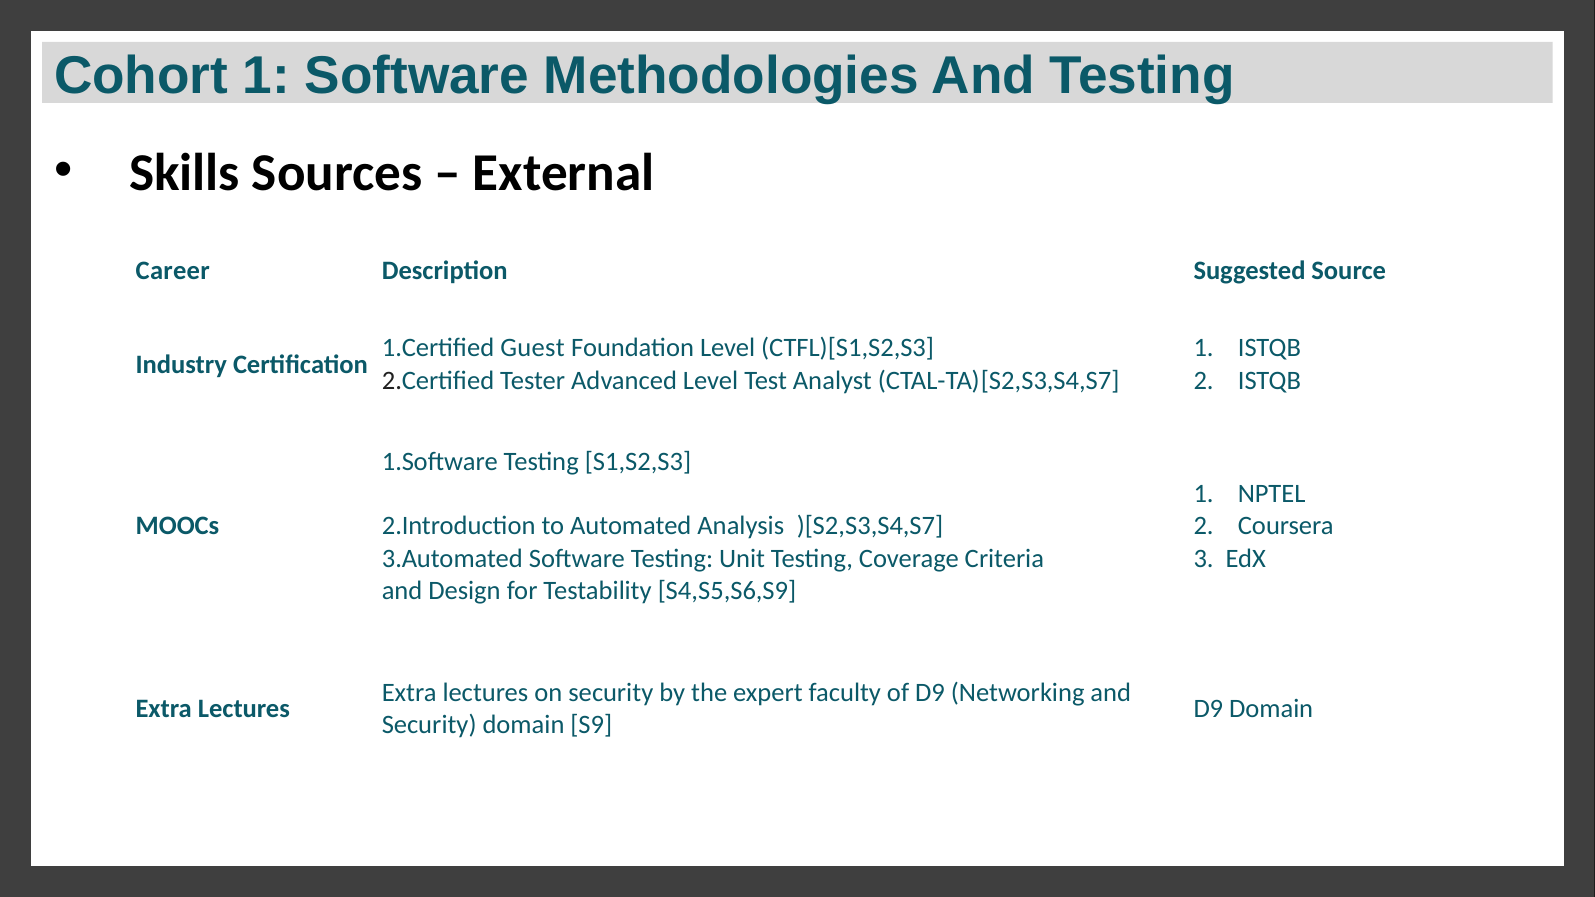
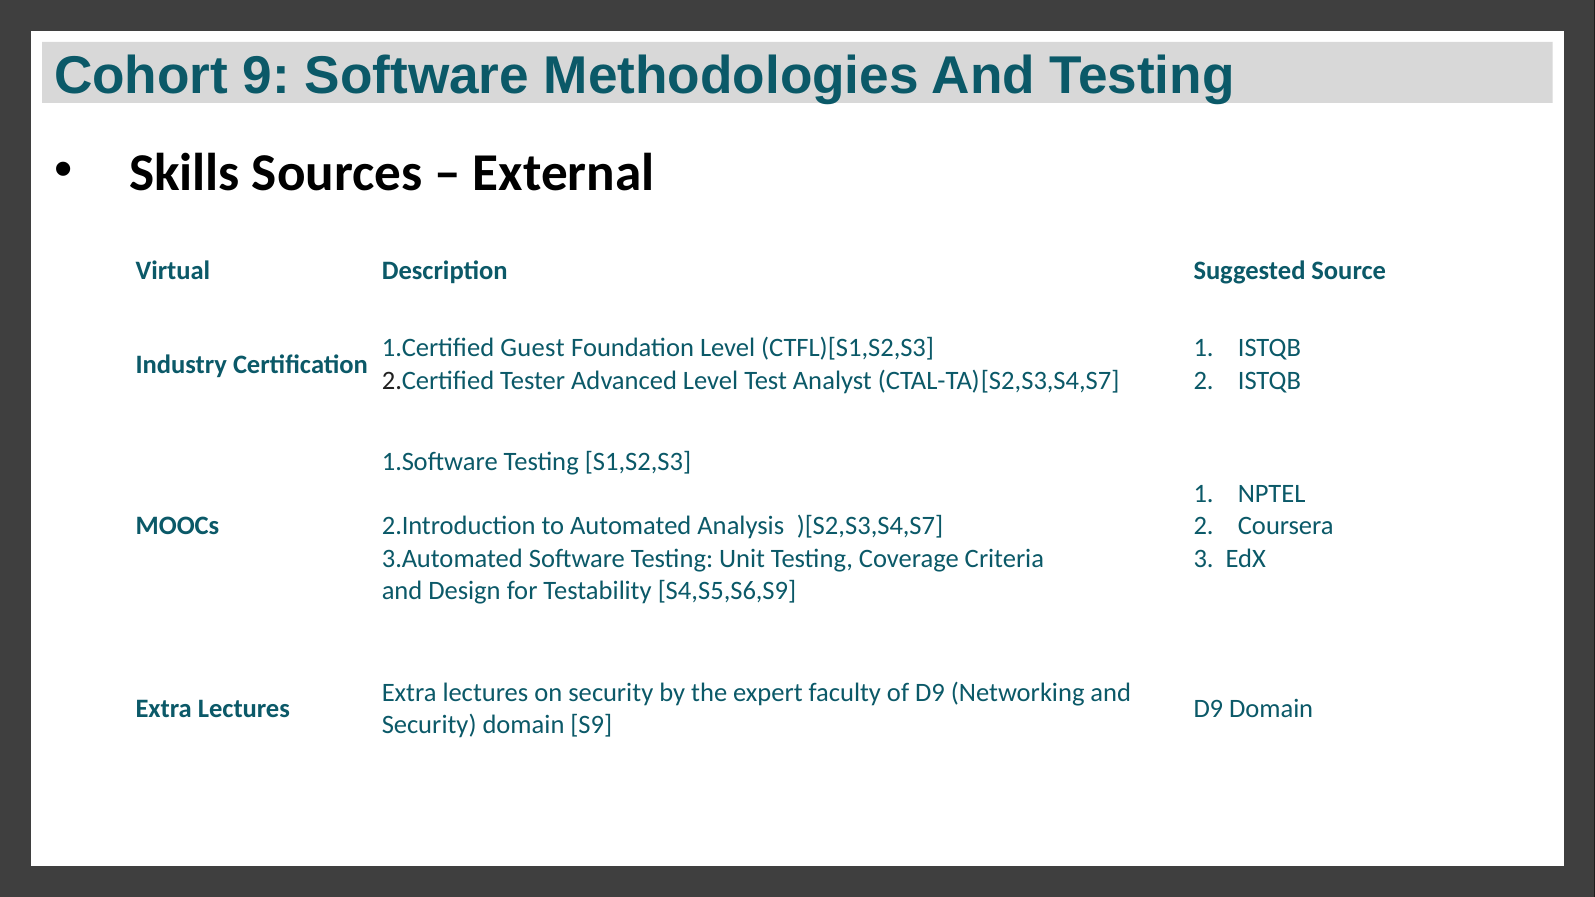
Cohort 1: 1 -> 9
Career: Career -> Virtual
